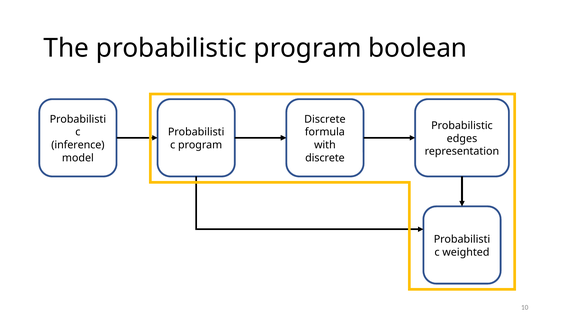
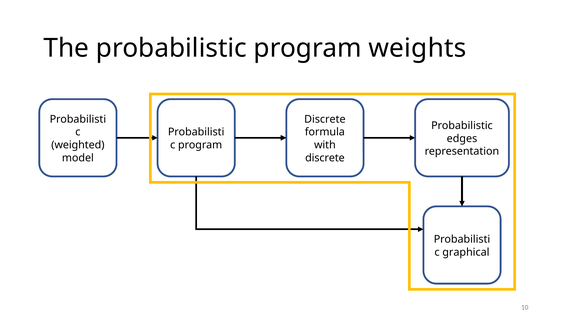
boolean: boolean -> weights
inference: inference -> weighted
weighted: weighted -> graphical
